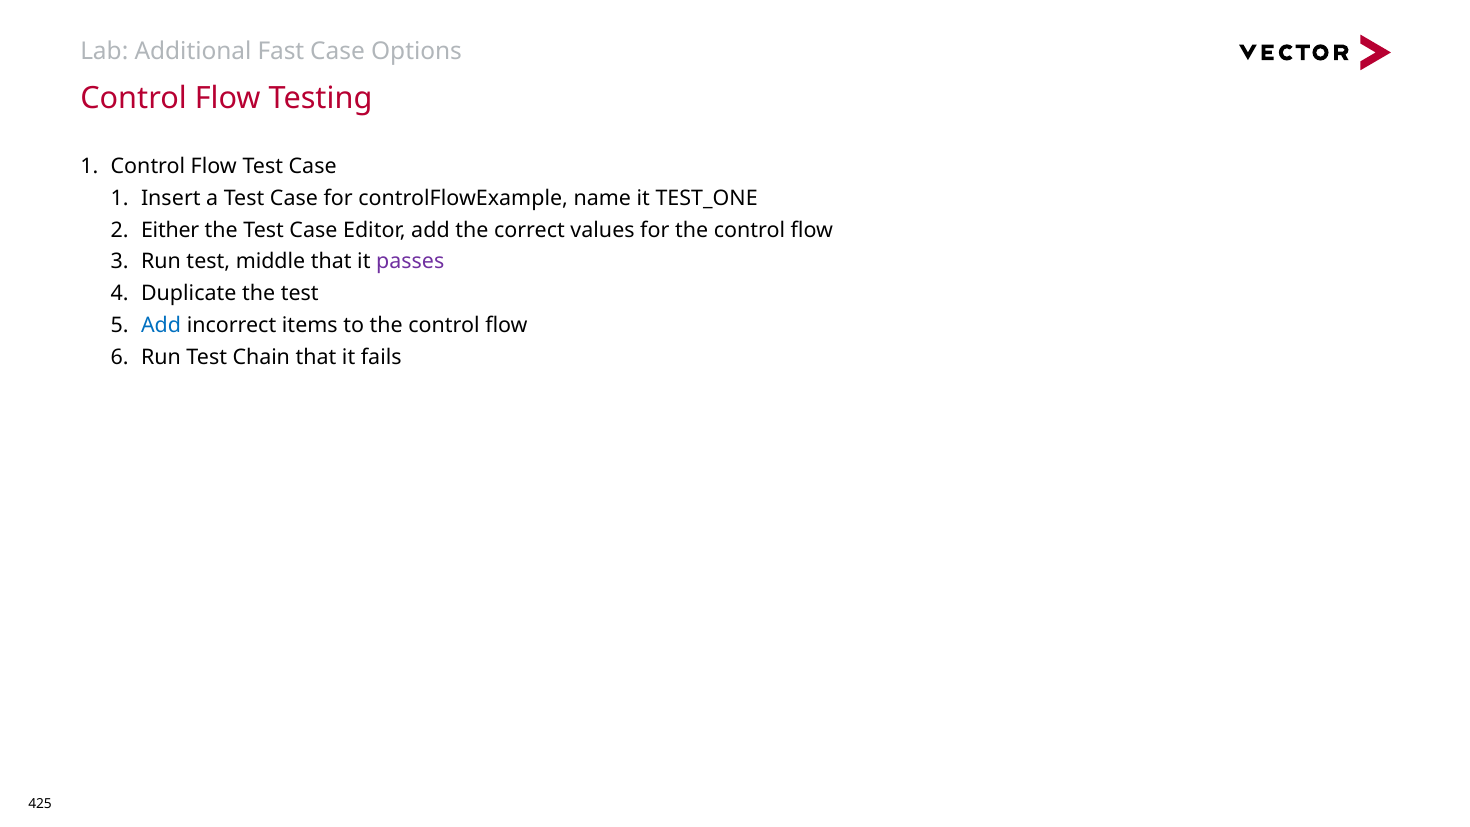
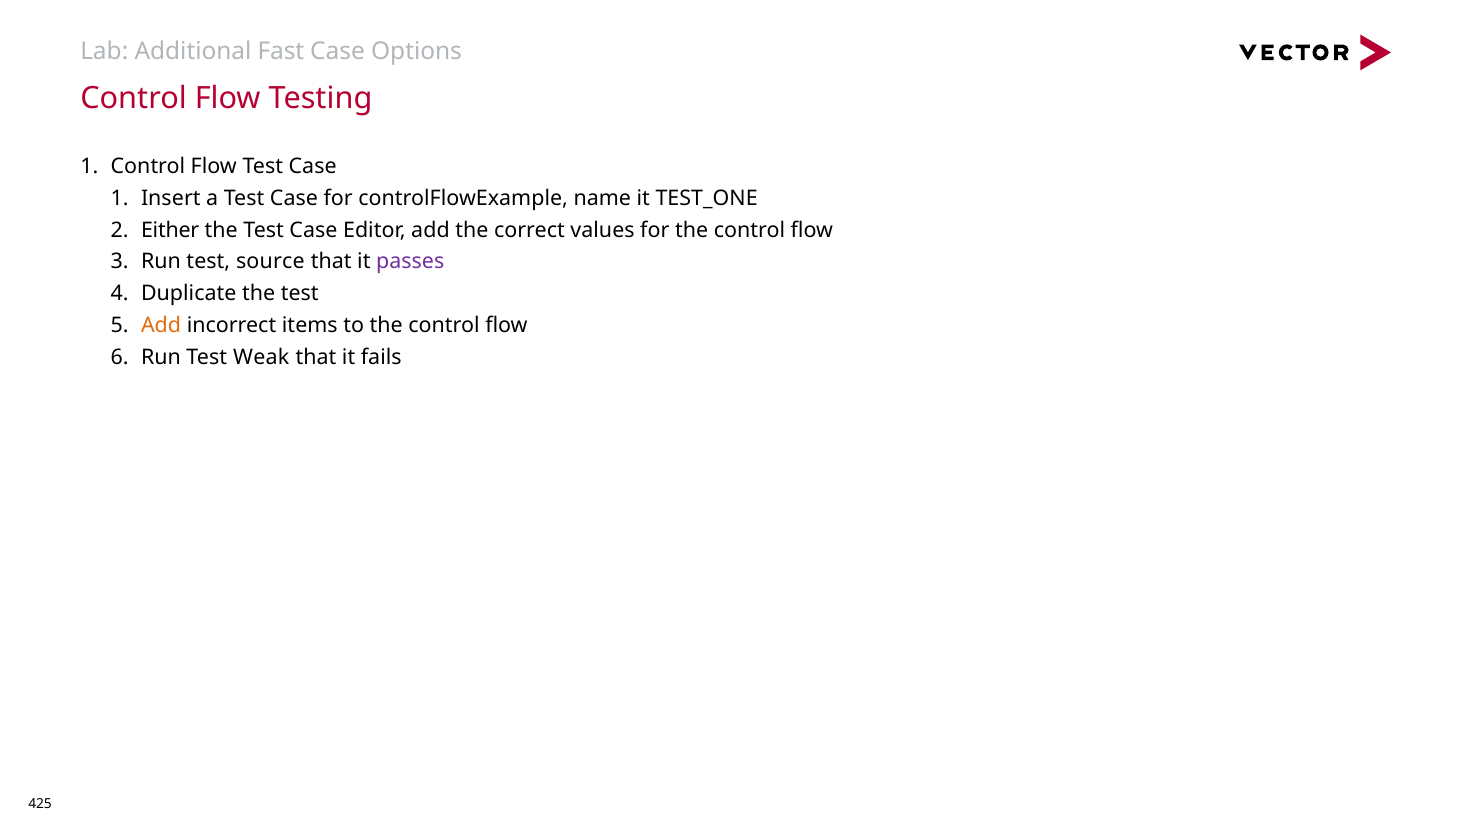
middle: middle -> source
Add at (161, 326) colour: blue -> orange
Chain: Chain -> Weak
